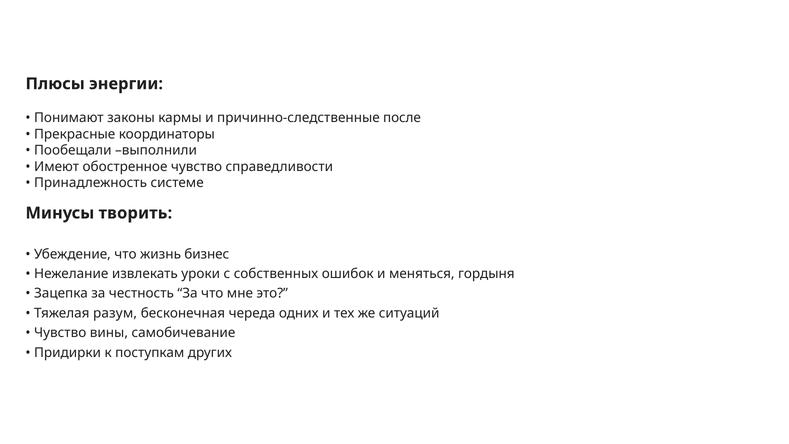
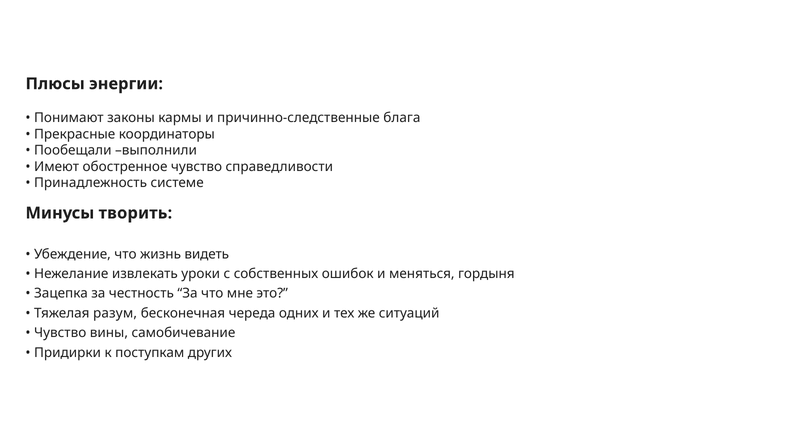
после: после -> блага
бизнес: бизнес -> видеть
